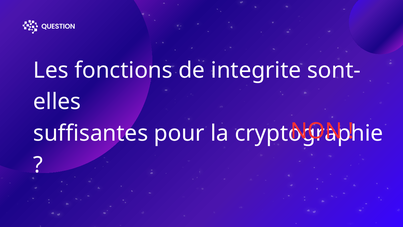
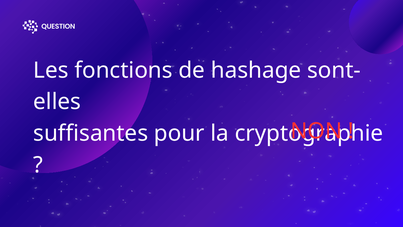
integrite: integrite -> hashage
